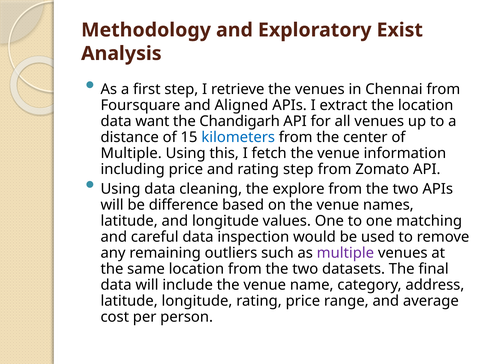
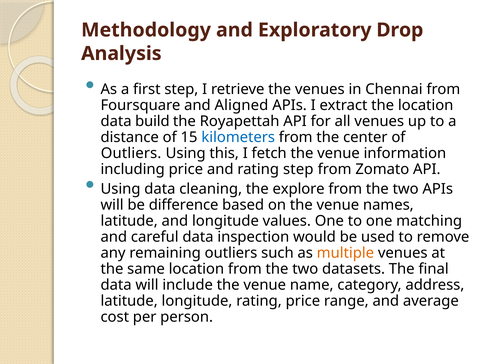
Exist: Exist -> Drop
want: want -> build
Chandigarh: Chandigarh -> Royapettah
Multiple at (131, 153): Multiple -> Outliers
multiple at (345, 253) colour: purple -> orange
